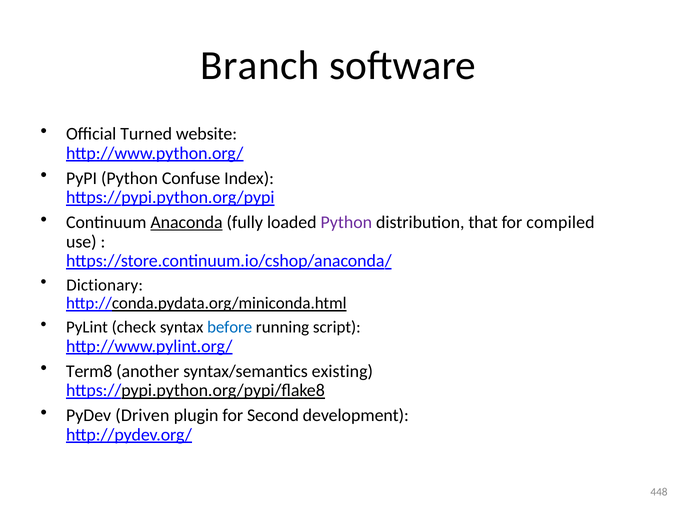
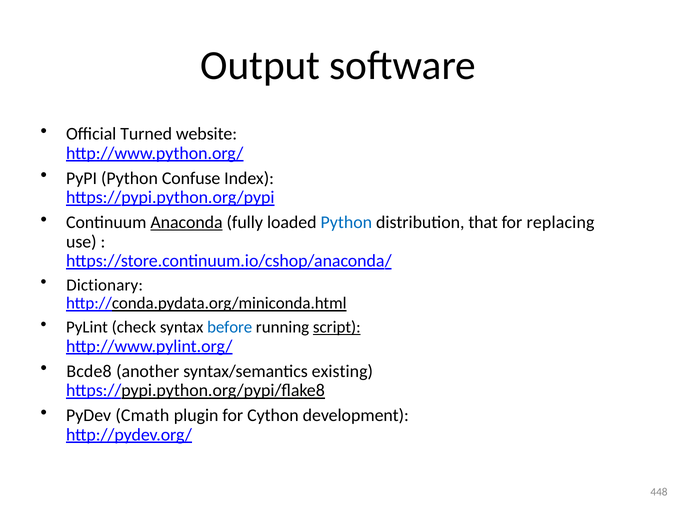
Branch: Branch -> Output
Python at (346, 222) colour: purple -> blue
compiled: compiled -> replacing
script underline: none -> present
Term8: Term8 -> Bcde8
Driven: Driven -> Cmath
Second: Second -> Cython
